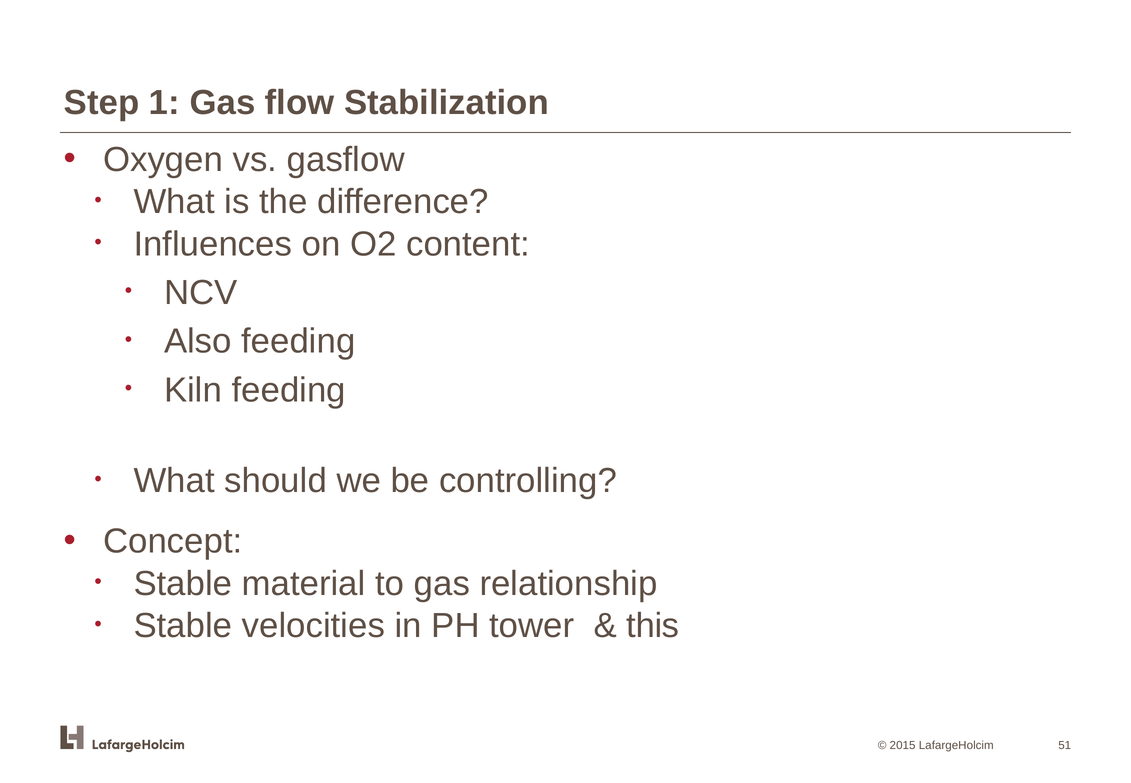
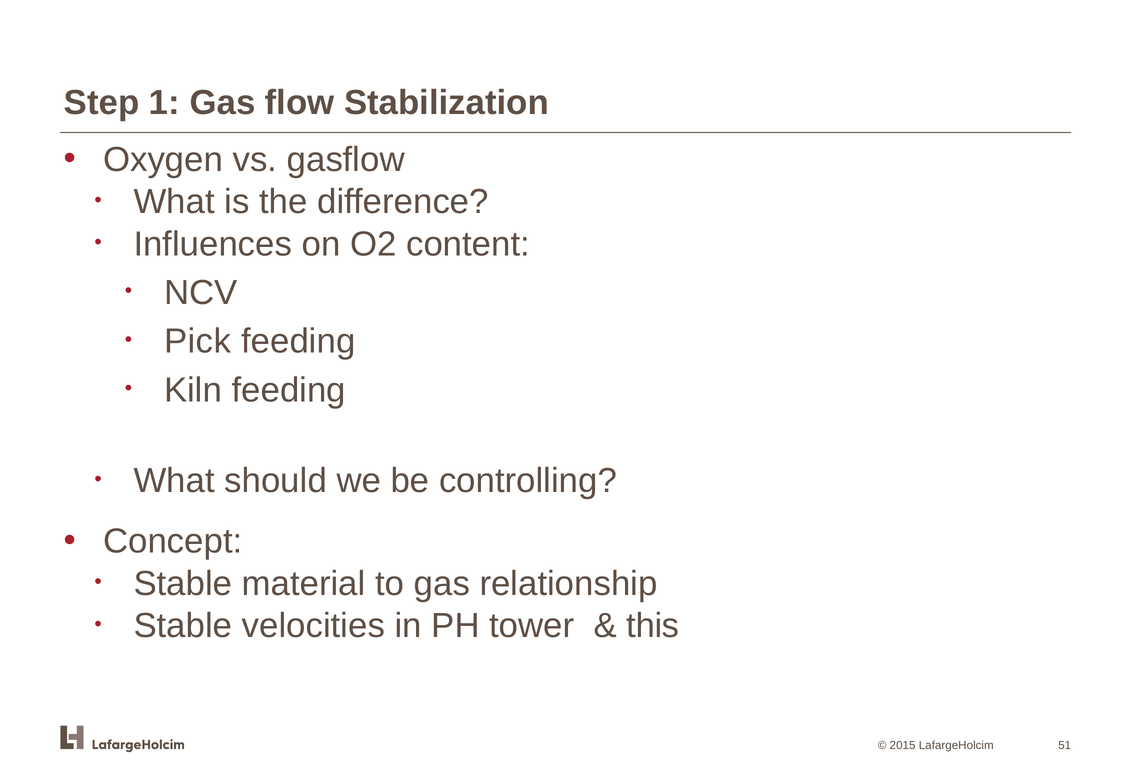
Also: Also -> Pick
